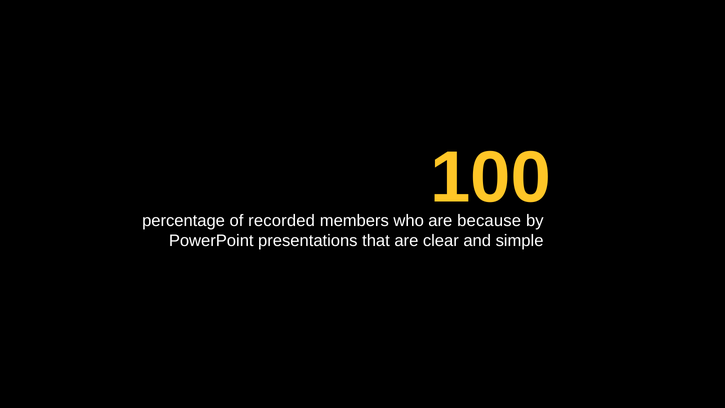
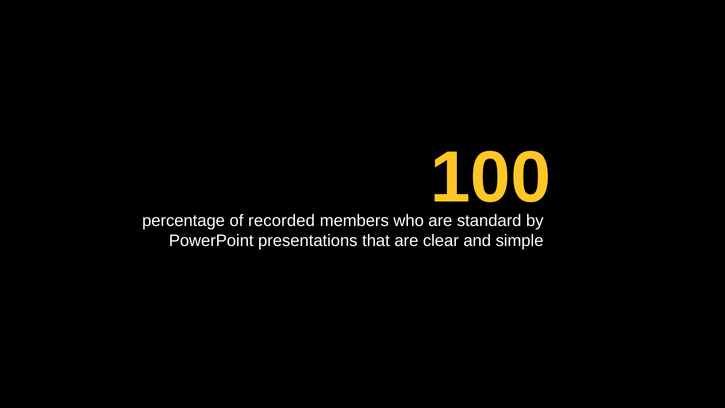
because: because -> standard
